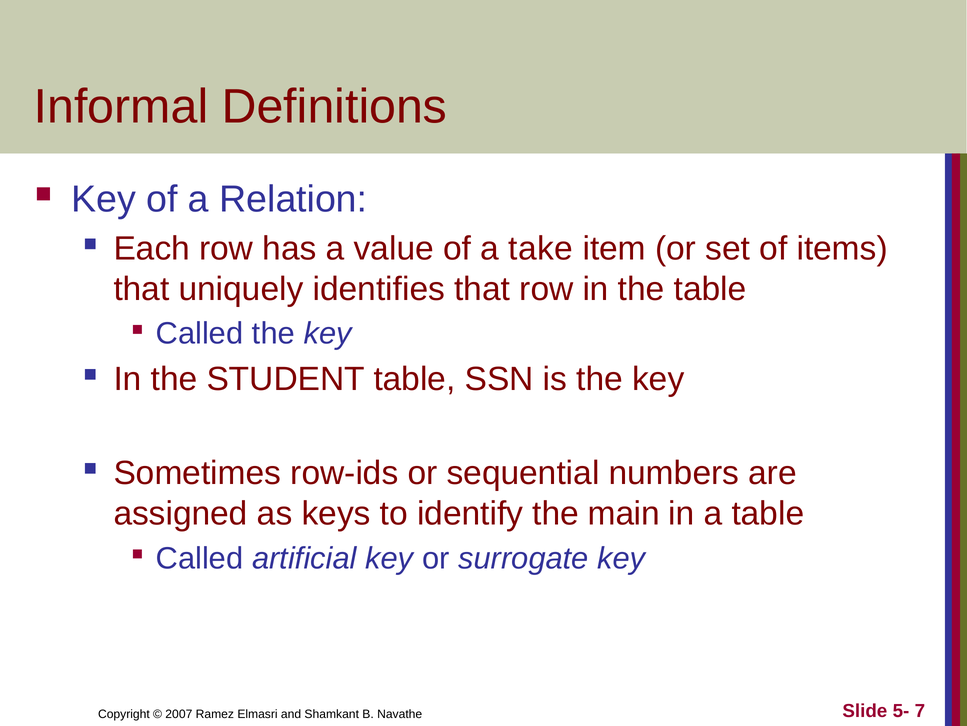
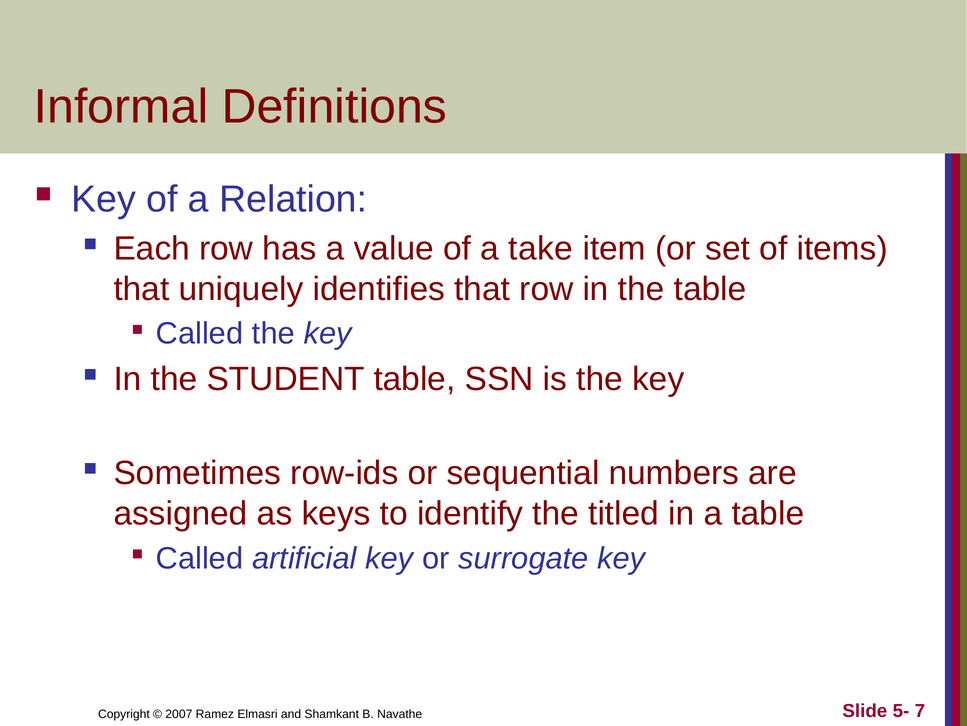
main: main -> titled
